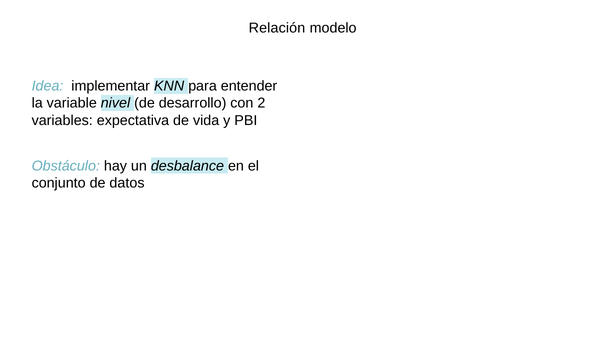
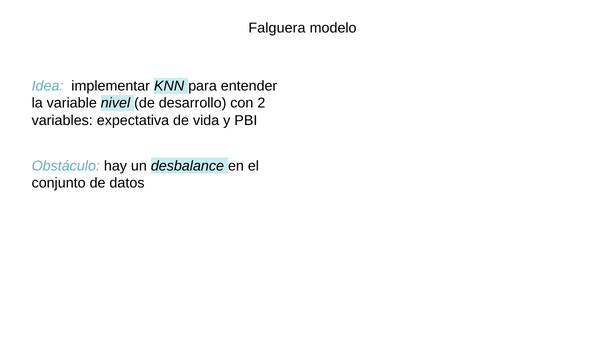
Relación: Relación -> Falguera
